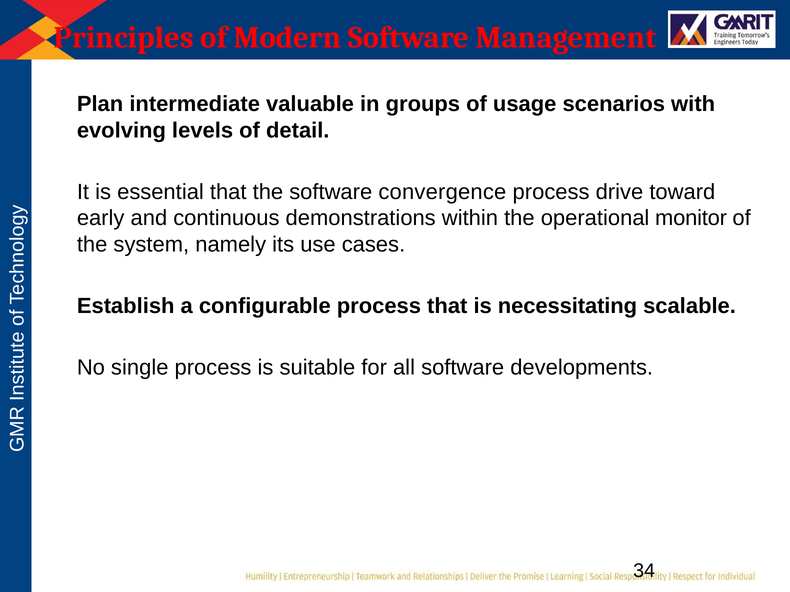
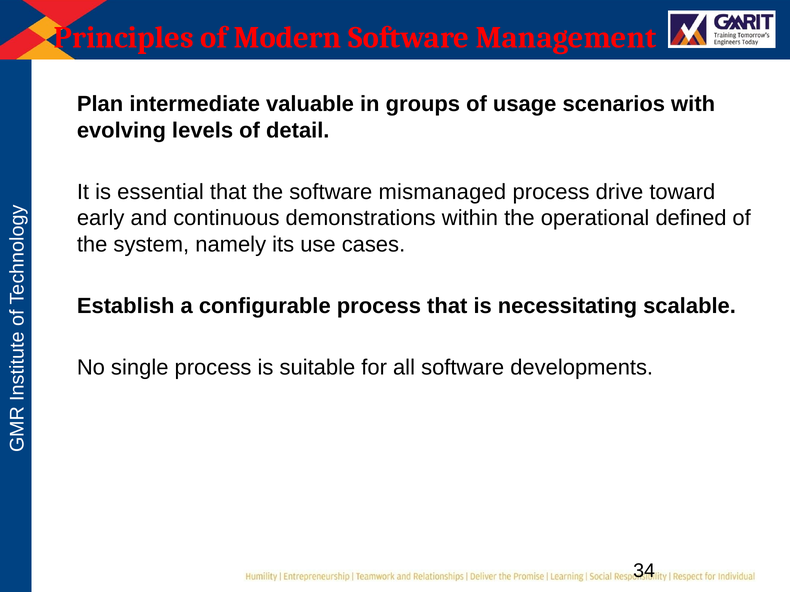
convergence: convergence -> mismanaged
monitor: monitor -> defined
